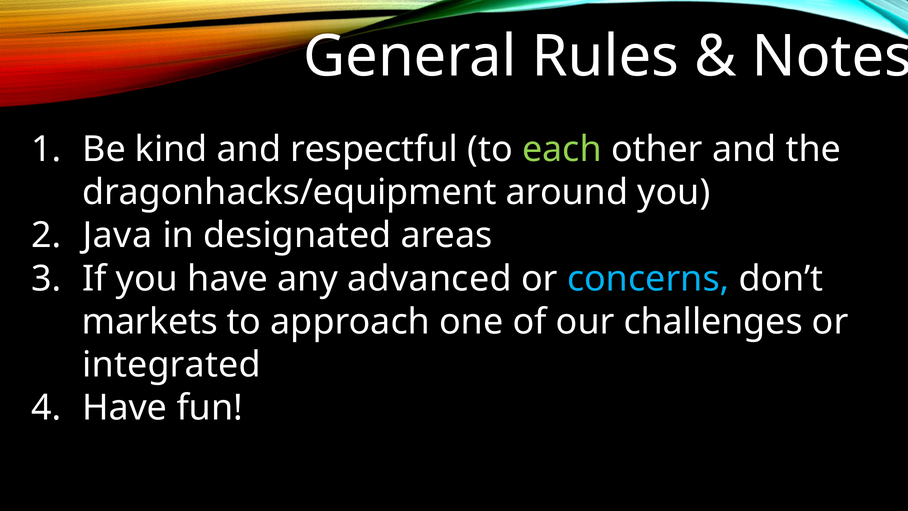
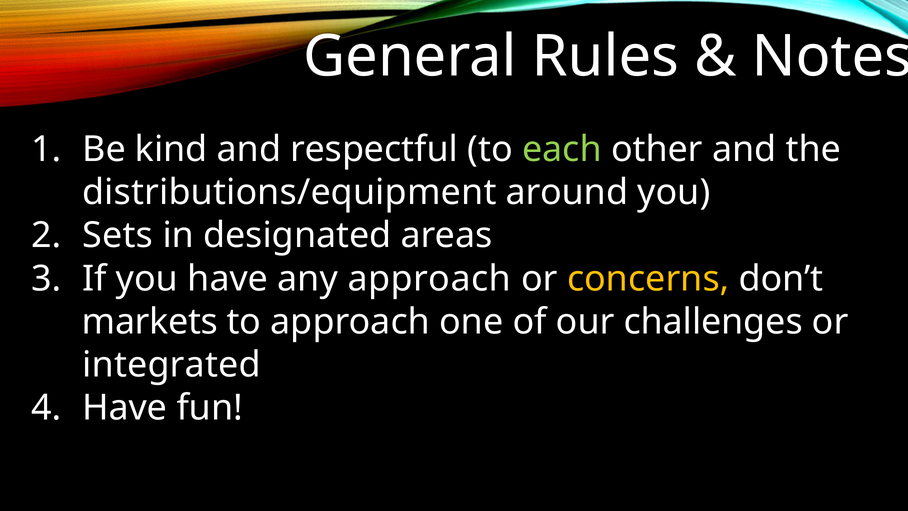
dragonhacks/equipment: dragonhacks/equipment -> distributions/equipment
Java: Java -> Sets
any advanced: advanced -> approach
concerns colour: light blue -> yellow
